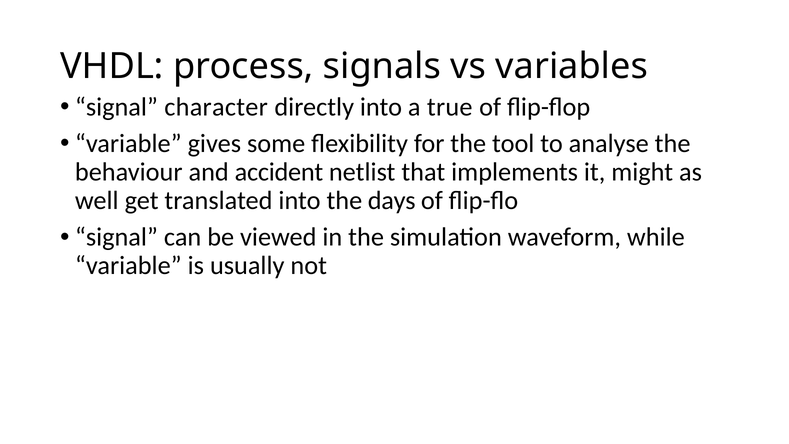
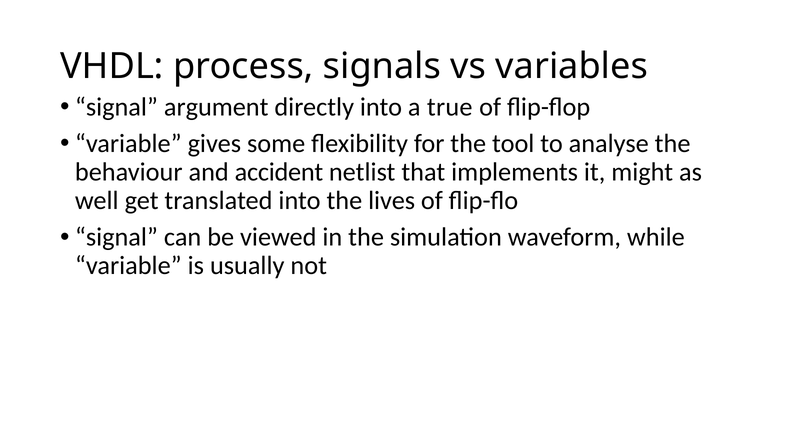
character: character -> argument
days: days -> lives
